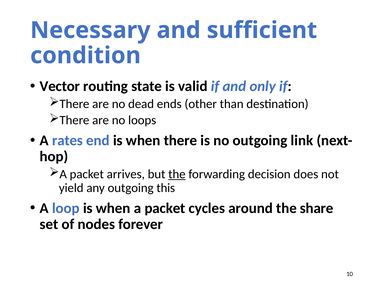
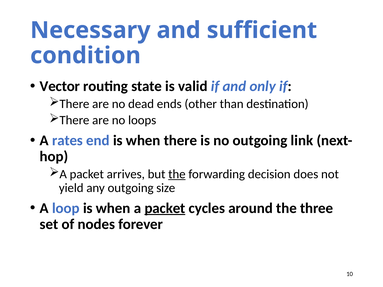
this: this -> size
packet at (165, 208) underline: none -> present
share: share -> three
